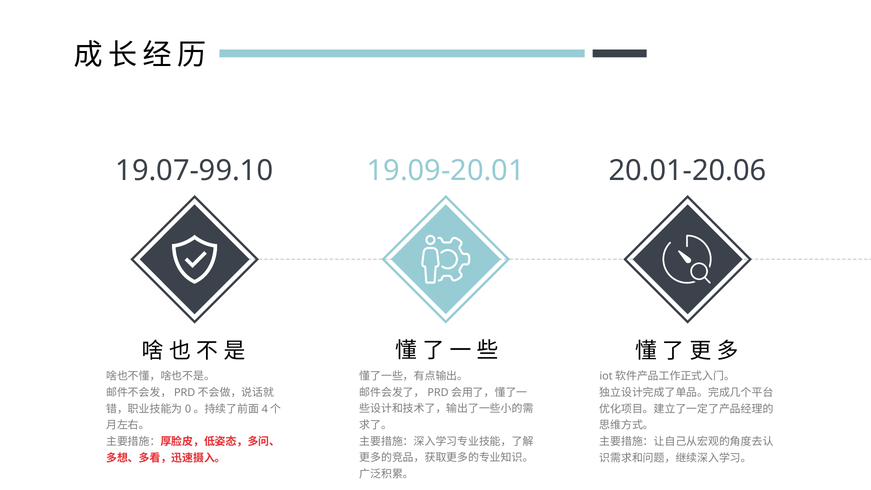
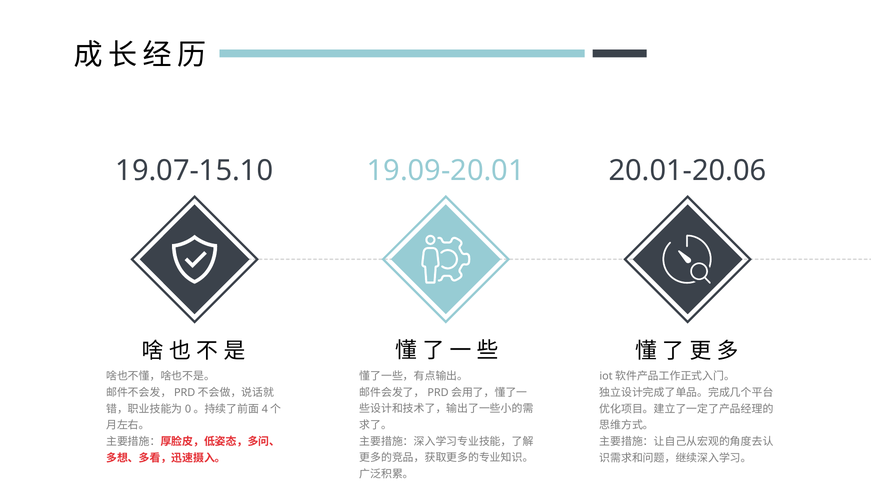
19.07-99.10: 19.07-99.10 -> 19.07-15.10
